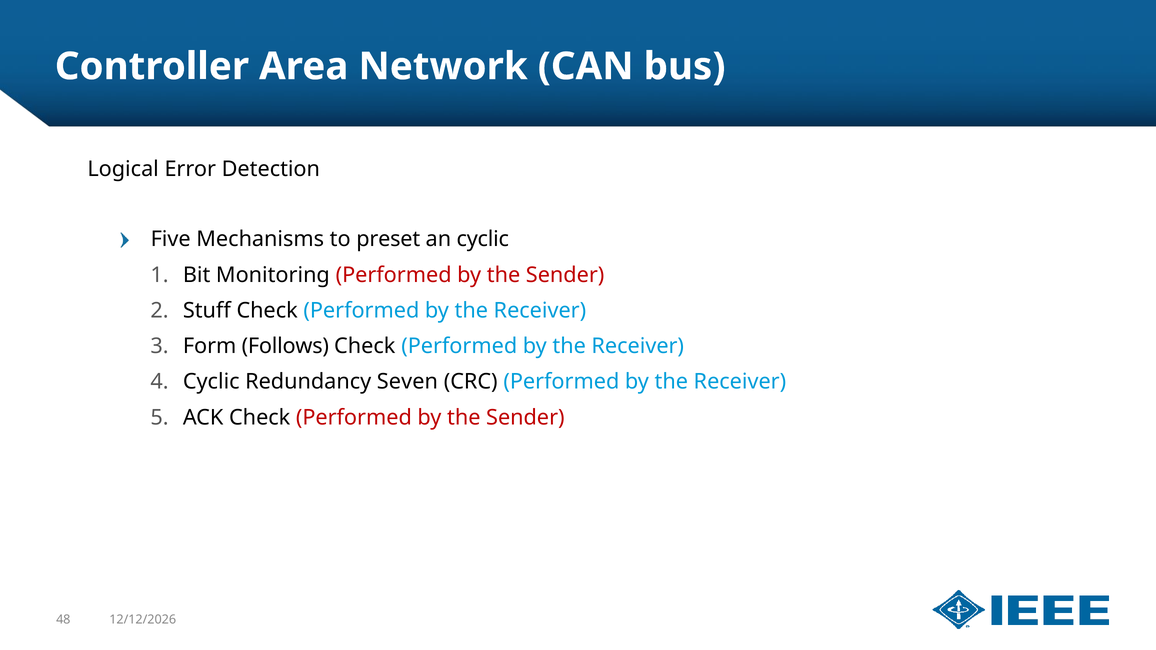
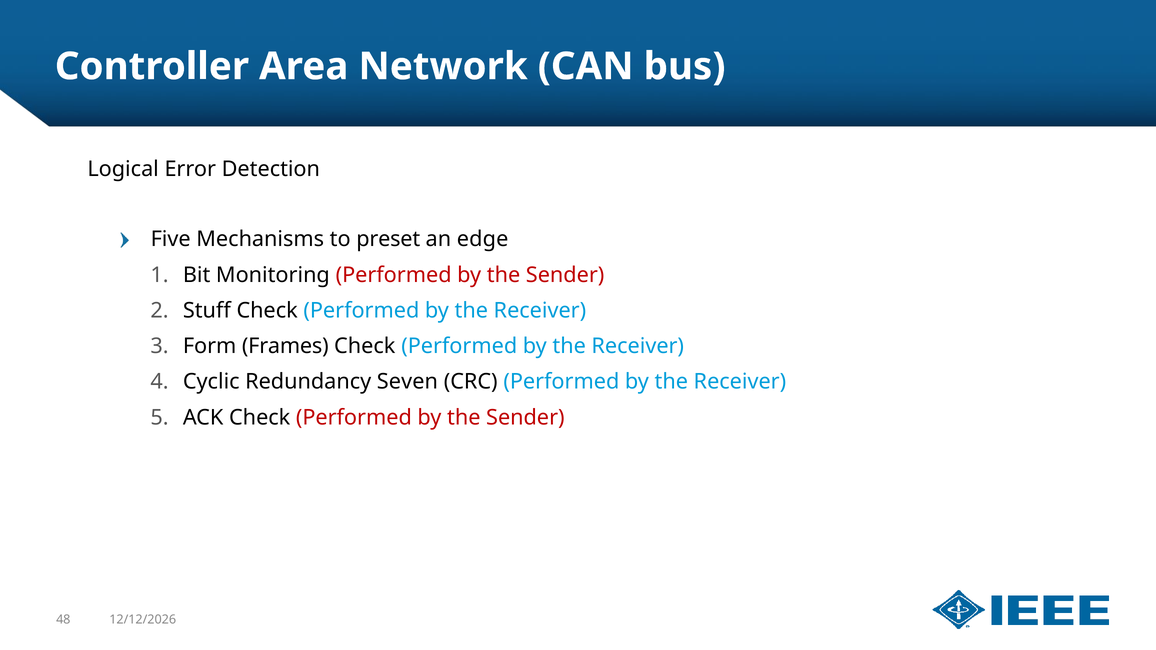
an cyclic: cyclic -> edge
Follows: Follows -> Frames
